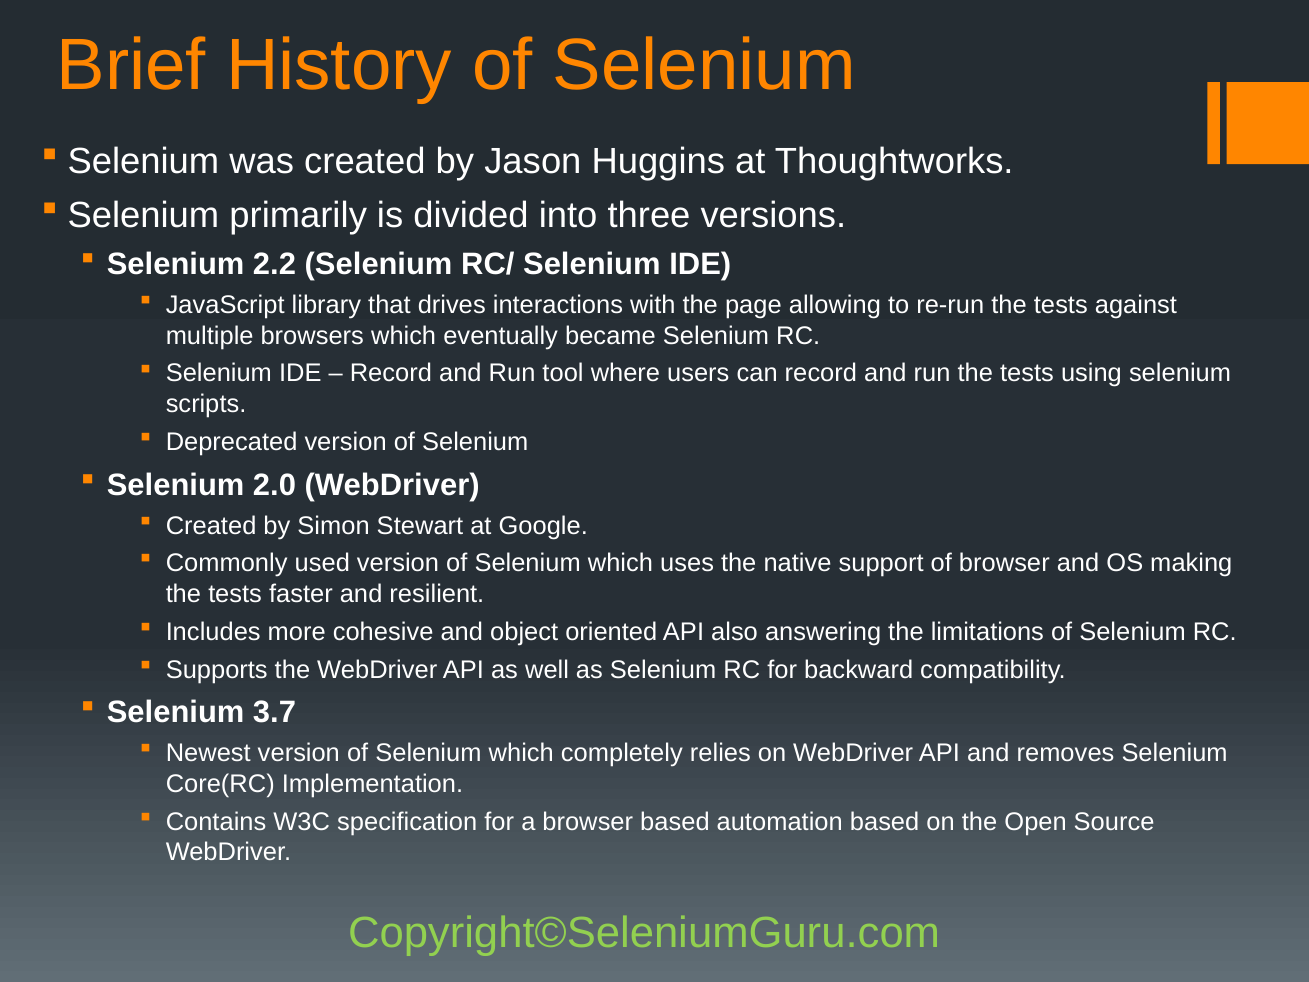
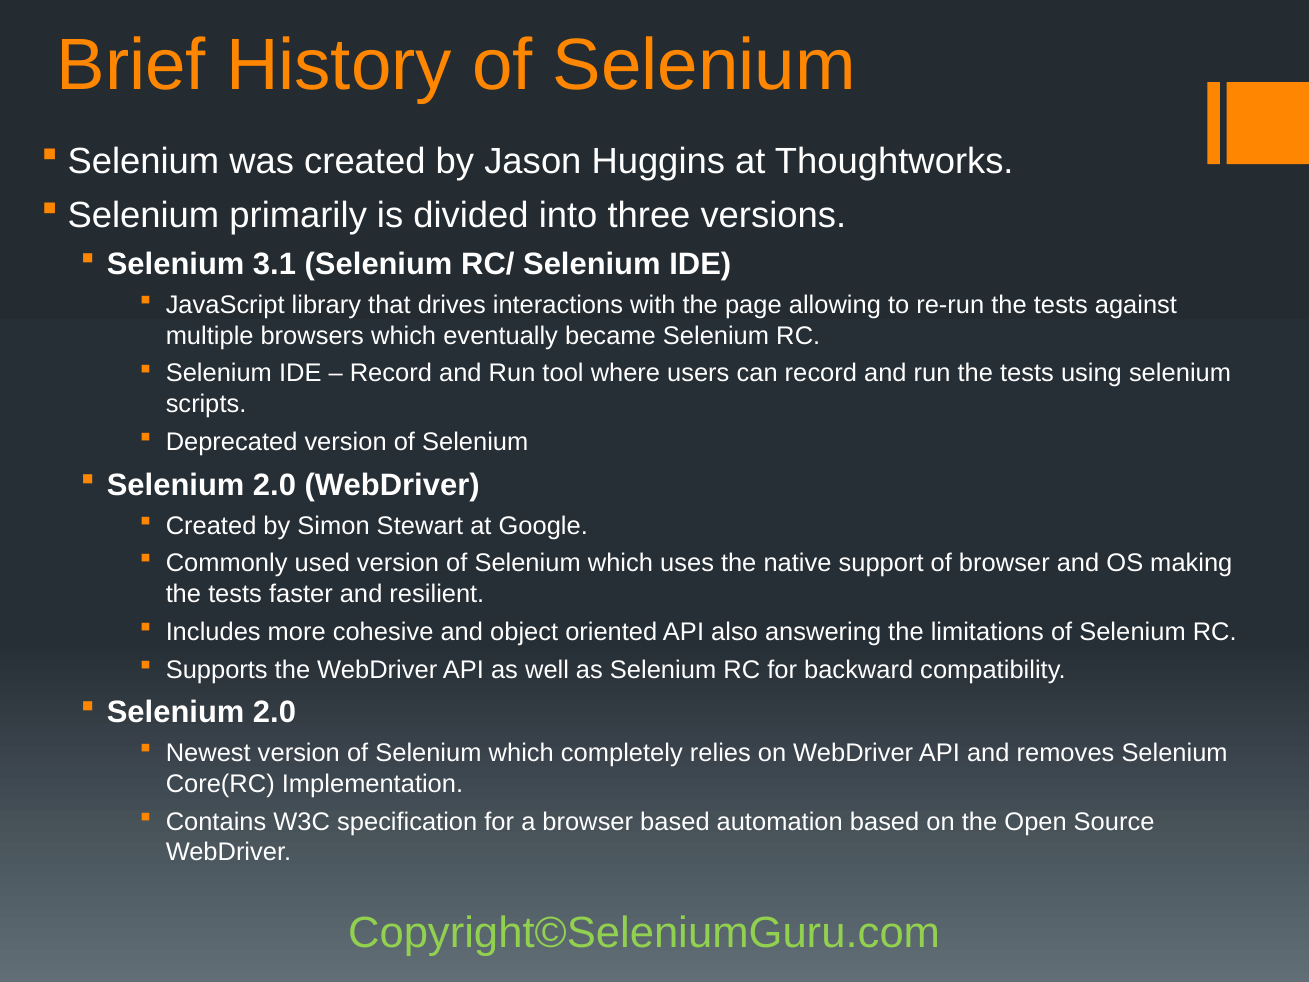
2.2: 2.2 -> 3.1
3.7 at (274, 712): 3.7 -> 2.0
